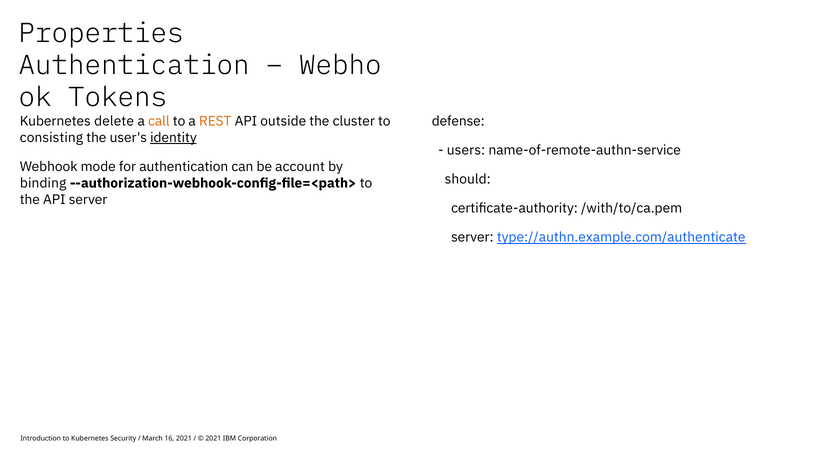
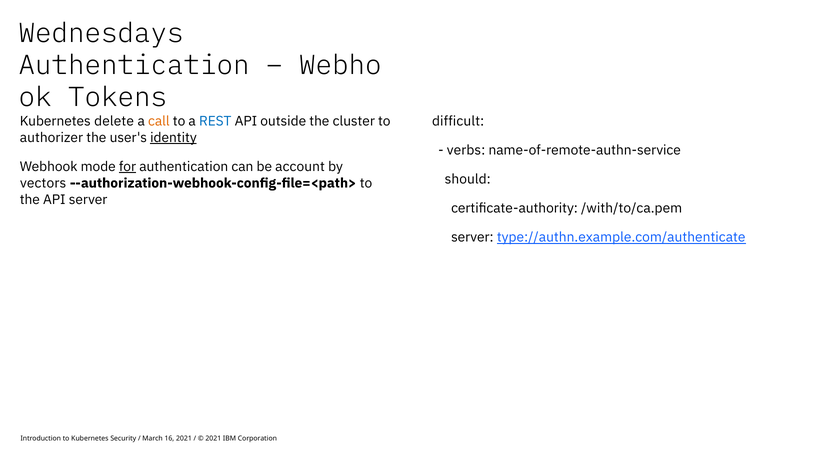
Properties: Properties -> Wednesdays
REST colour: orange -> blue
defense: defense -> difficult
consisting: consisting -> authorizer
users: users -> verbs
for underline: none -> present
binding: binding -> vectors
